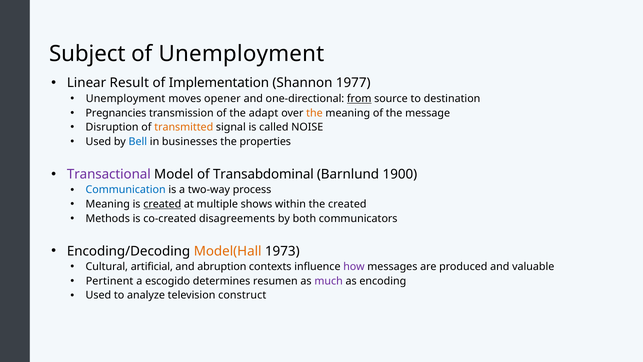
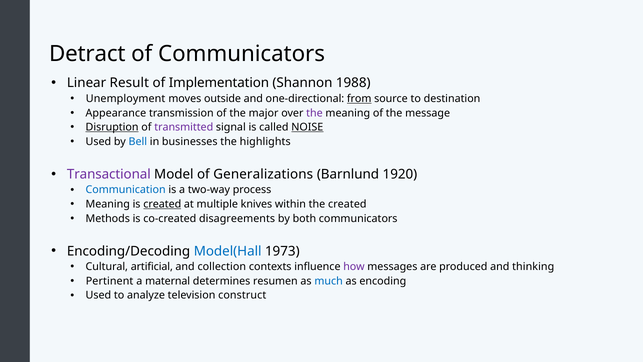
Subject: Subject -> Detract
of Unemployment: Unemployment -> Communicators
1977: 1977 -> 1988
opener: opener -> outside
Pregnancies: Pregnancies -> Appearance
adapt: adapt -> major
the at (314, 113) colour: orange -> purple
Disruption underline: none -> present
transmitted colour: orange -> purple
NOISE underline: none -> present
properties: properties -> highlights
Transabdominal: Transabdominal -> Generalizations
1900: 1900 -> 1920
shows: shows -> knives
Model(Hall colour: orange -> blue
abruption: abruption -> collection
valuable: valuable -> thinking
escogido: escogido -> maternal
much colour: purple -> blue
